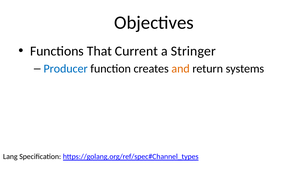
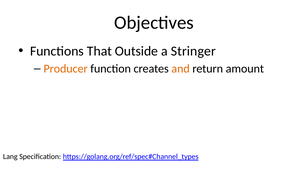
Current: Current -> Outside
Producer colour: blue -> orange
systems: systems -> amount
